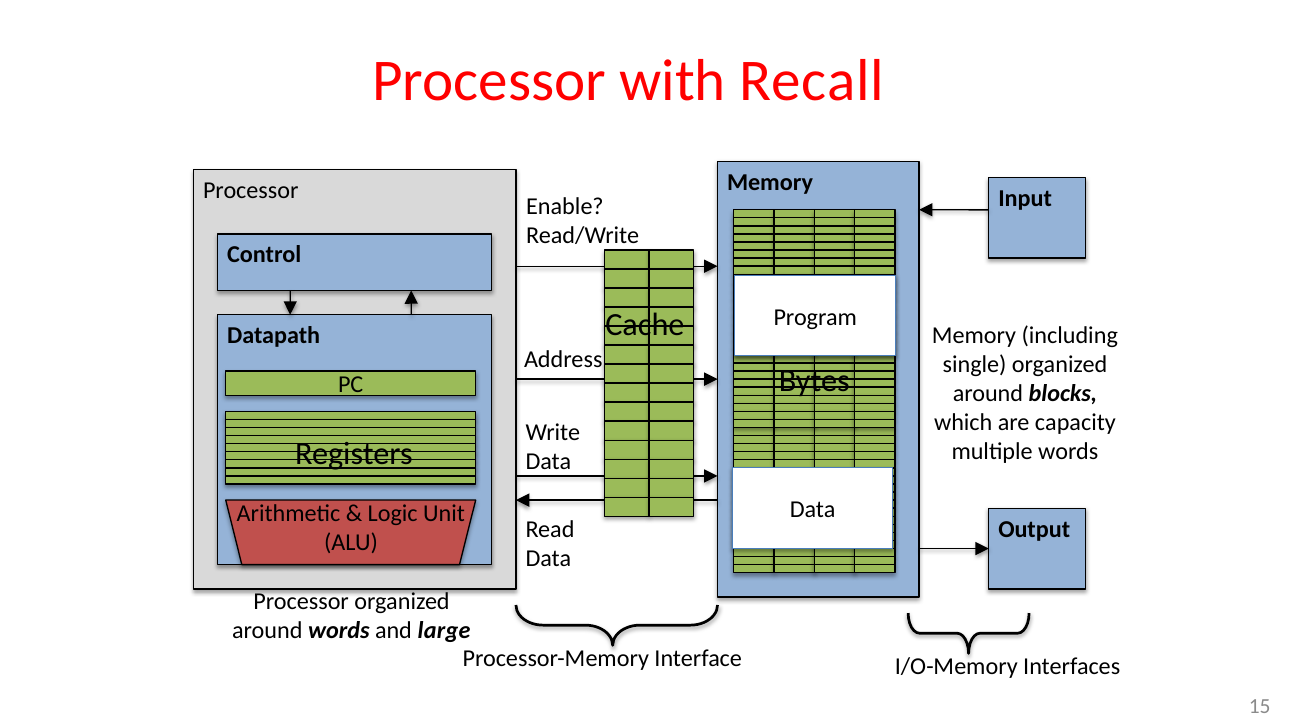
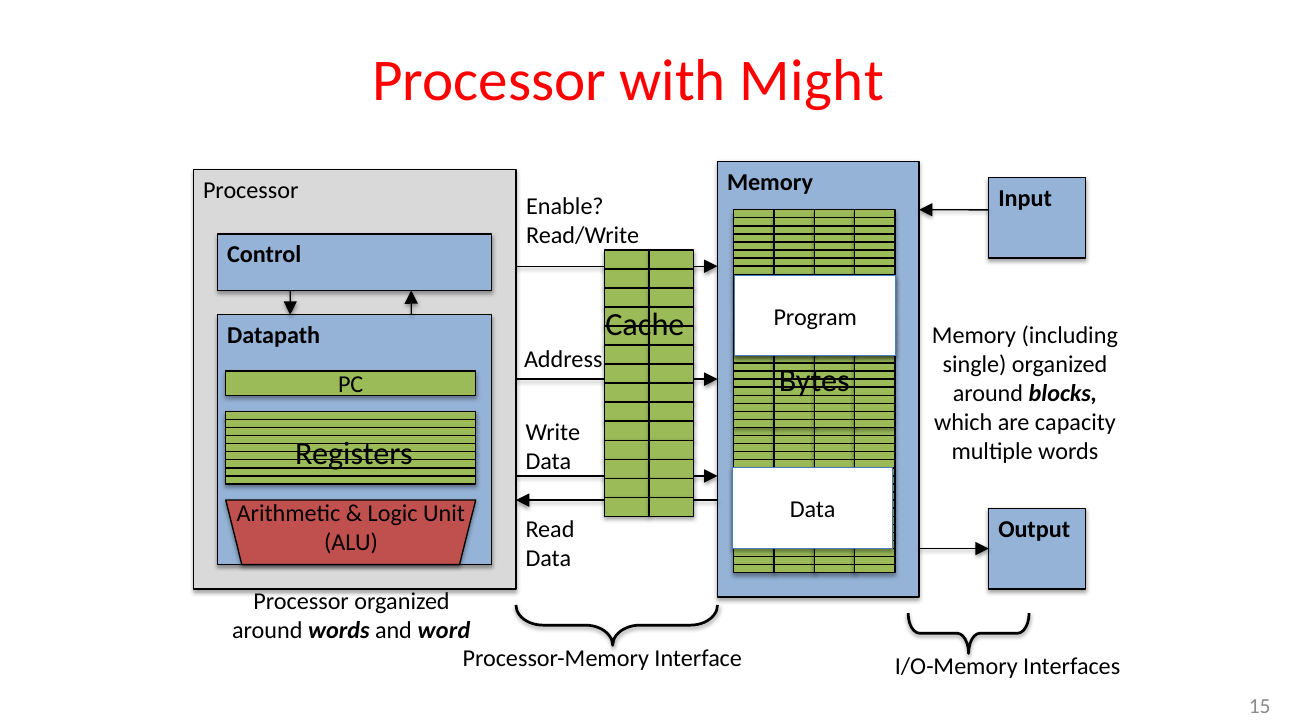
Recall: Recall -> Might
large: large -> word
